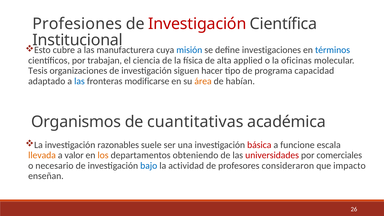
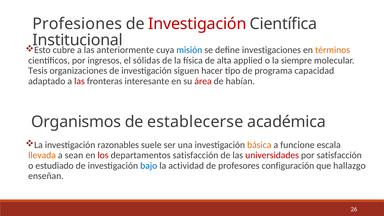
manufacturera: manufacturera -> anteriormente
términos colour: blue -> orange
trabajan: trabajan -> ingresos
ciencia: ciencia -> sólidas
oficinas: oficinas -> siempre
las at (79, 81) colour: blue -> red
modificarse: modificarse -> interesante
área colour: orange -> red
cuantitativas: cuantitativas -> establecerse
básica colour: red -> orange
valor: valor -> sean
los colour: orange -> red
departamentos obteniendo: obteniendo -> satisfacción
por comerciales: comerciales -> satisfacción
necesario: necesario -> estudiado
consideraron: consideraron -> configuración
impacto: impacto -> hallazgo
